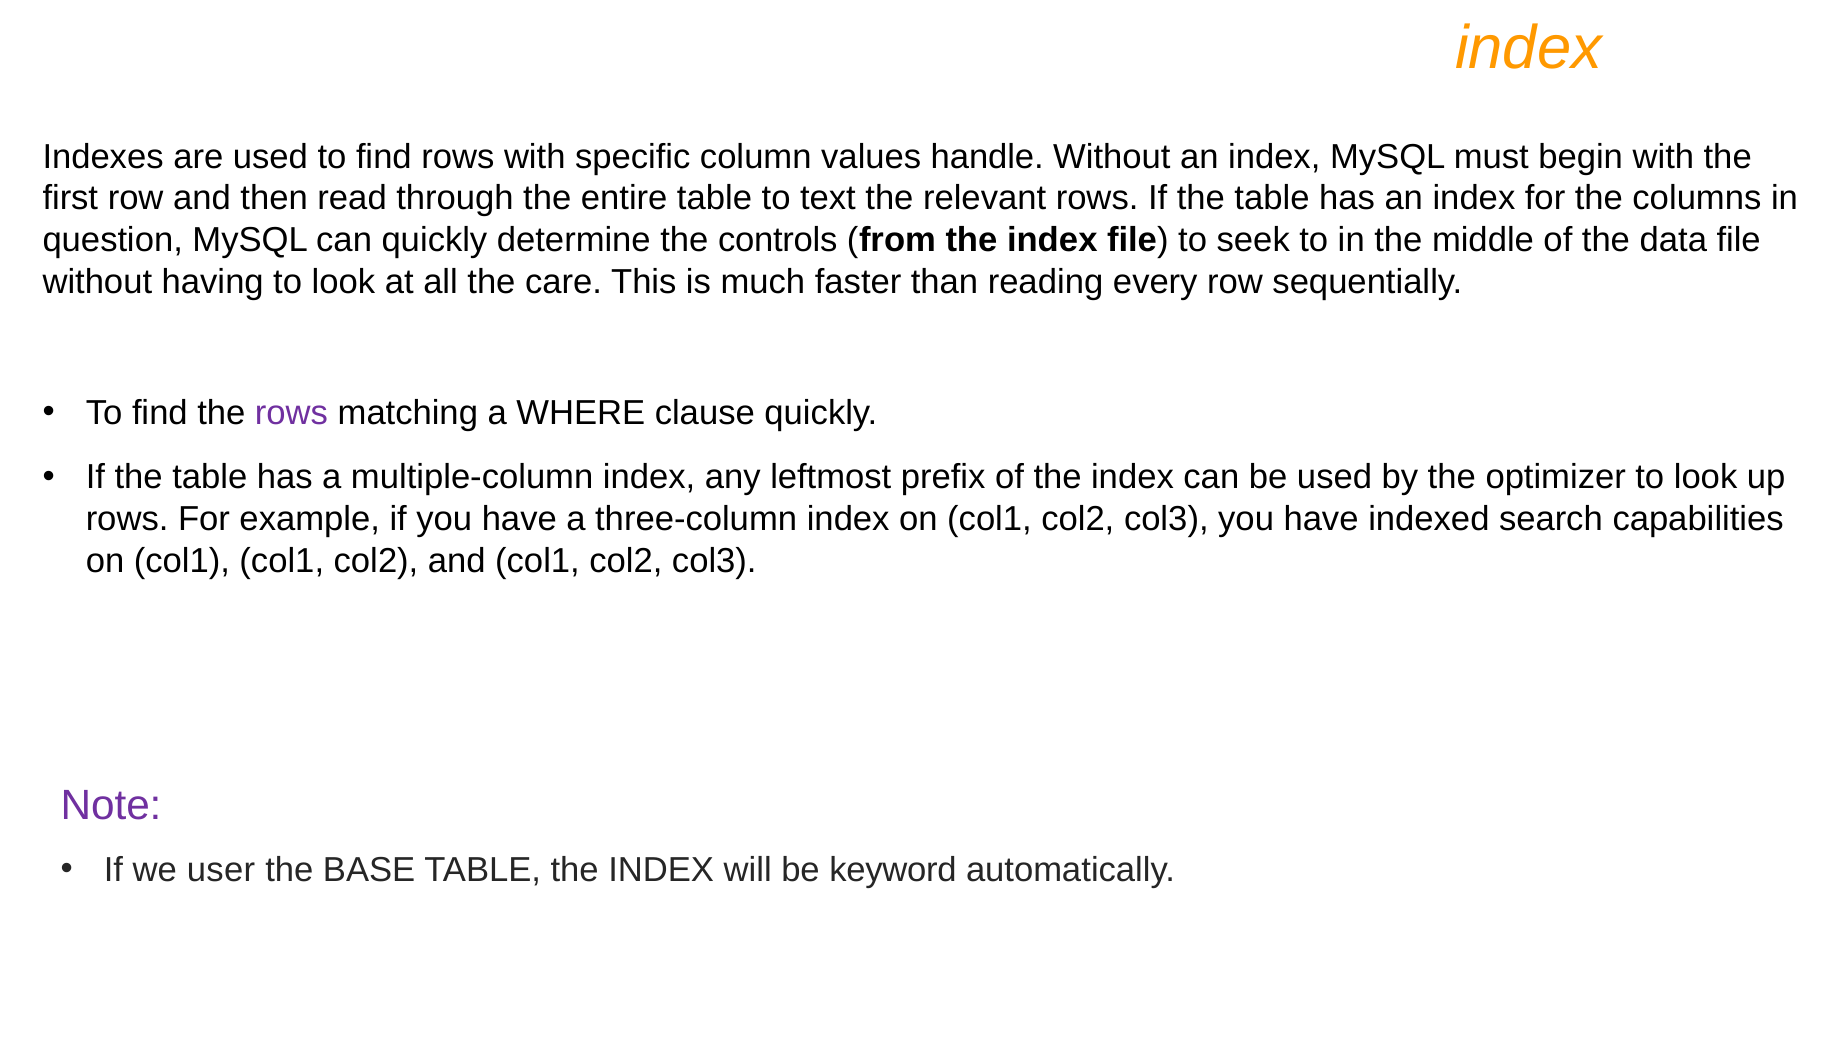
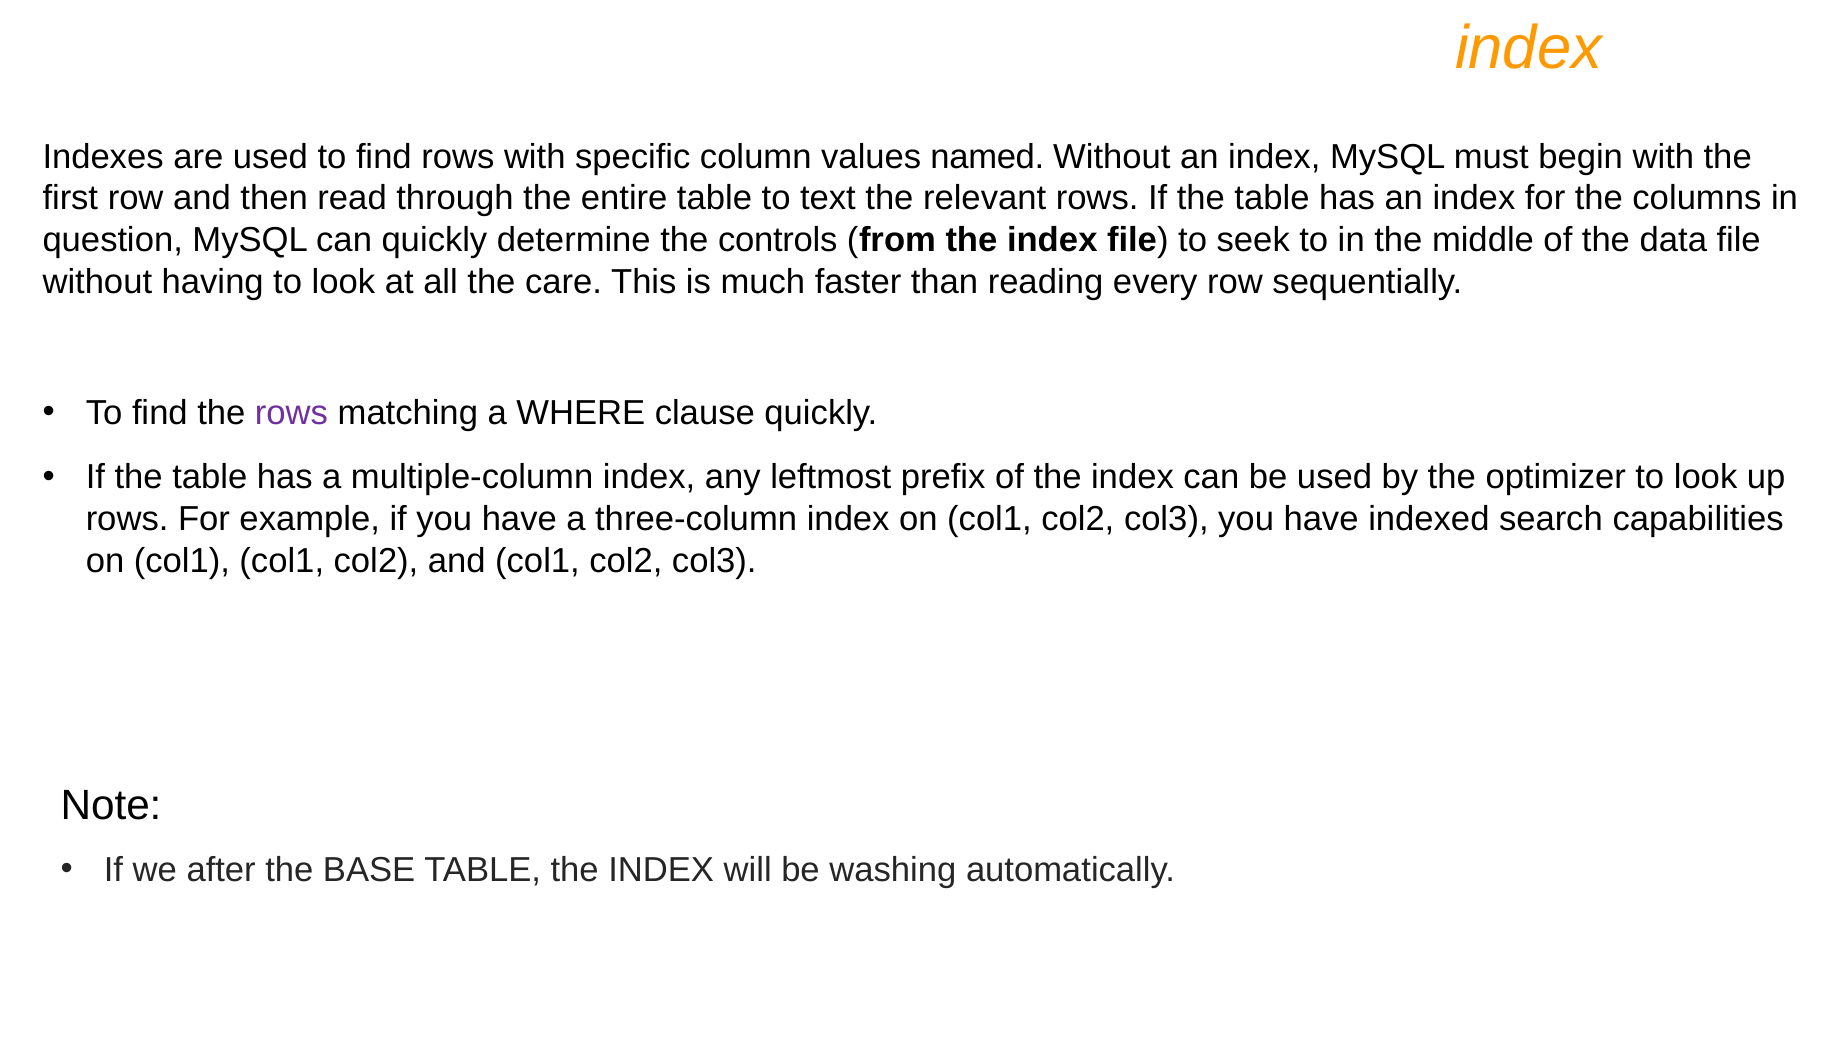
handle: handle -> named
Note colour: purple -> black
user: user -> after
keyword: keyword -> washing
